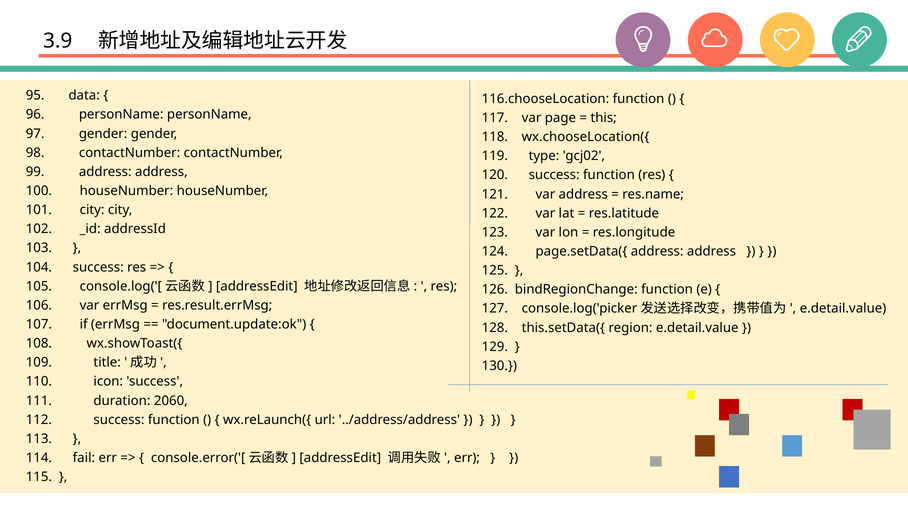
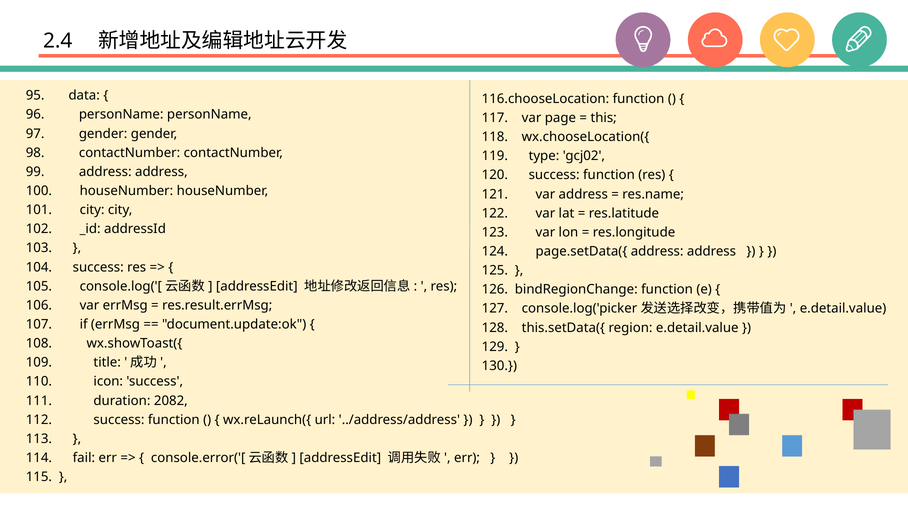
3.9: 3.9 -> 2.4
2060: 2060 -> 2082
